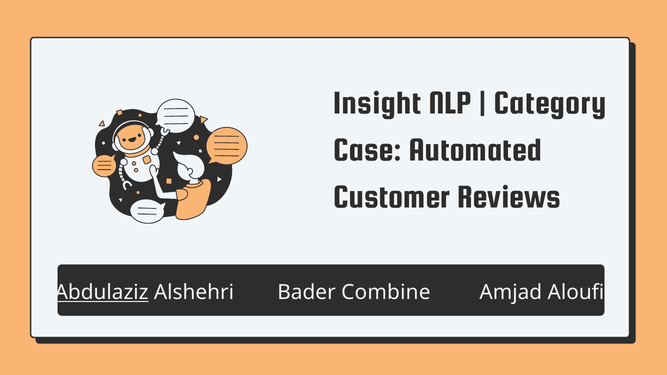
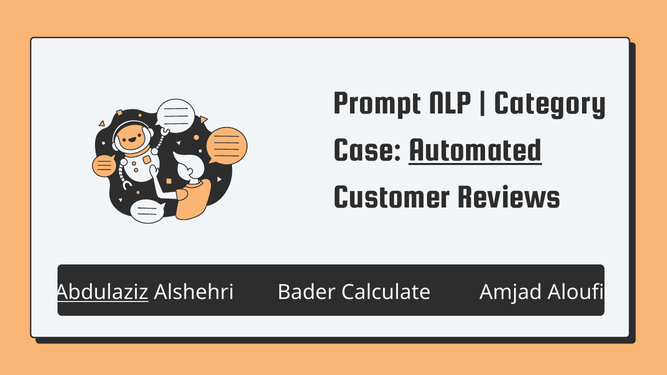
Insight: Insight -> Prompt
Automated underline: none -> present
Combine: Combine -> Calculate
